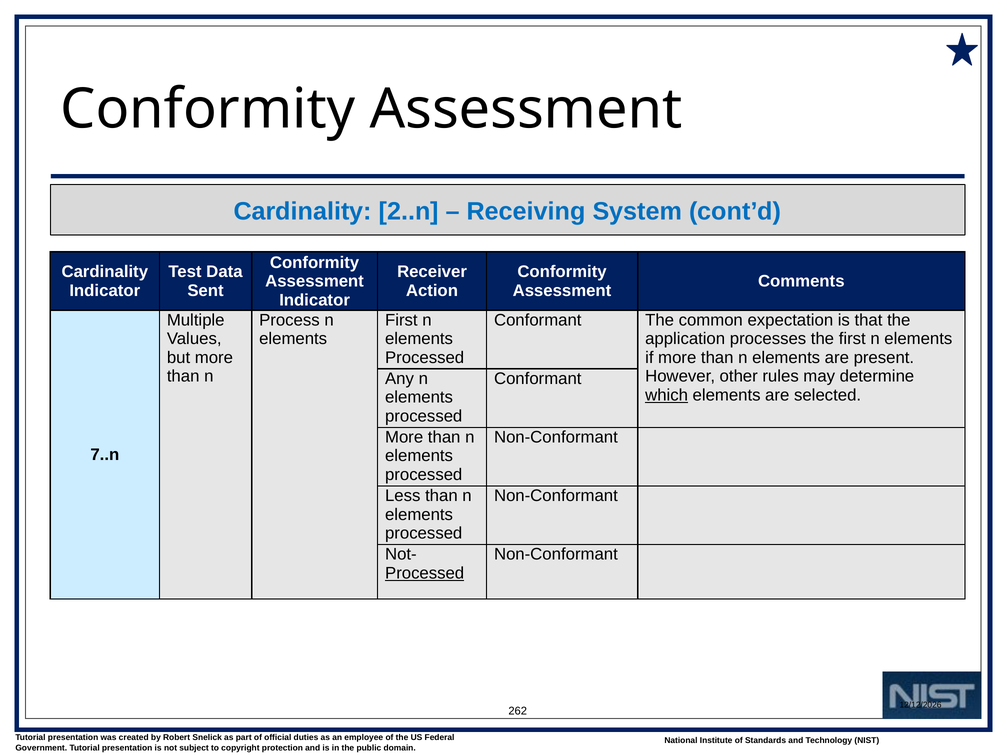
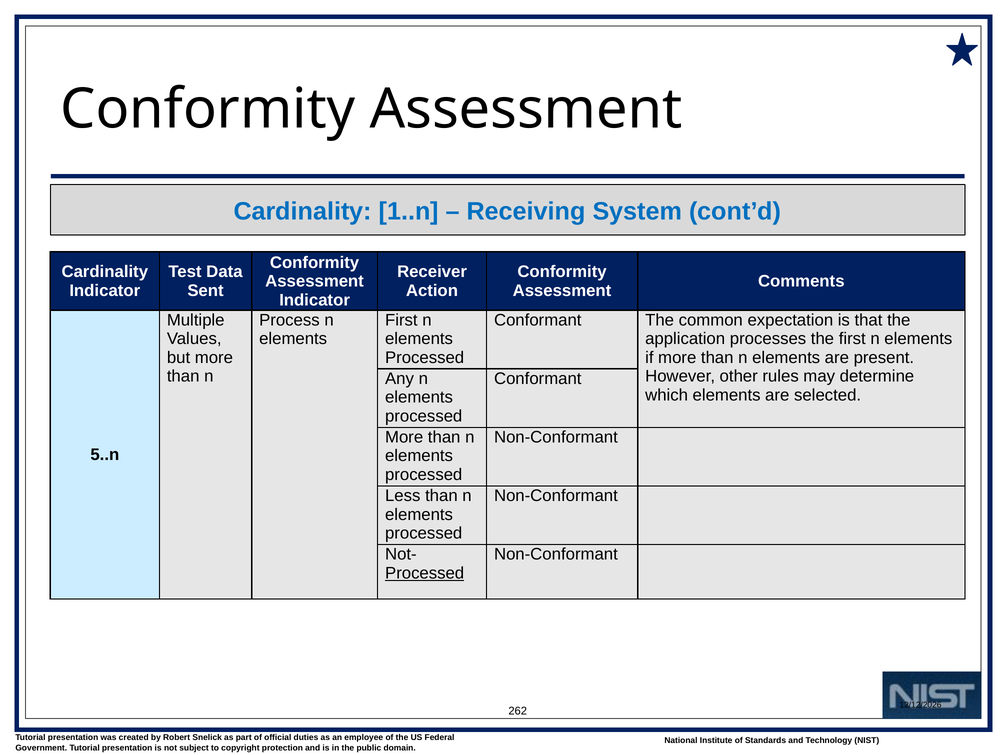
2..n: 2..n -> 1..n
which underline: present -> none
7..n: 7..n -> 5..n
